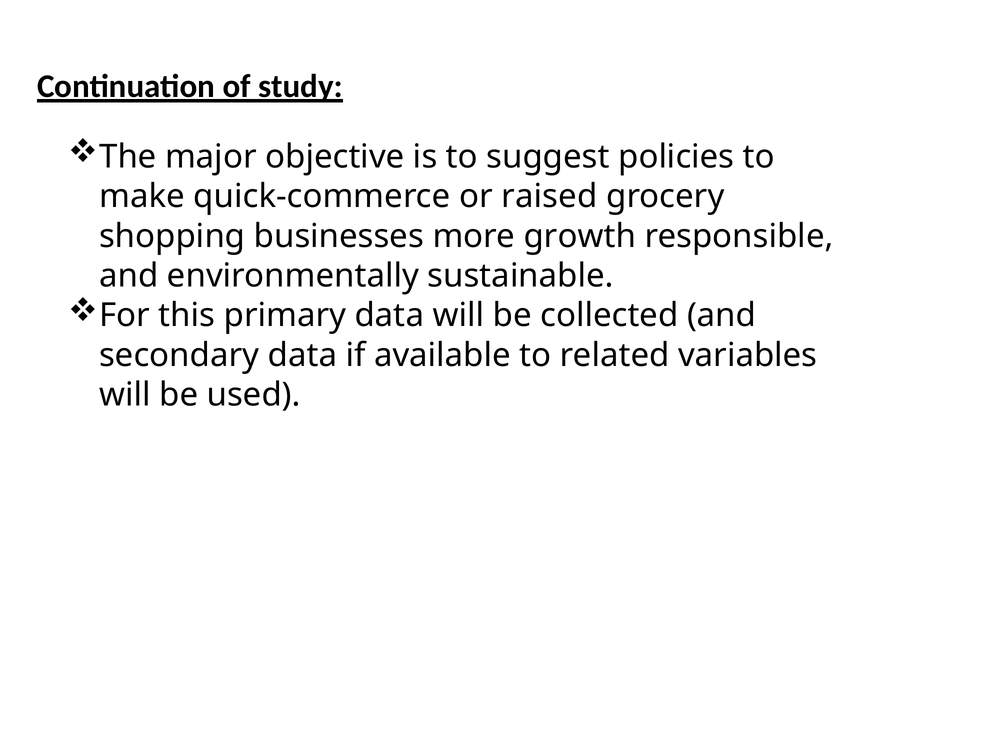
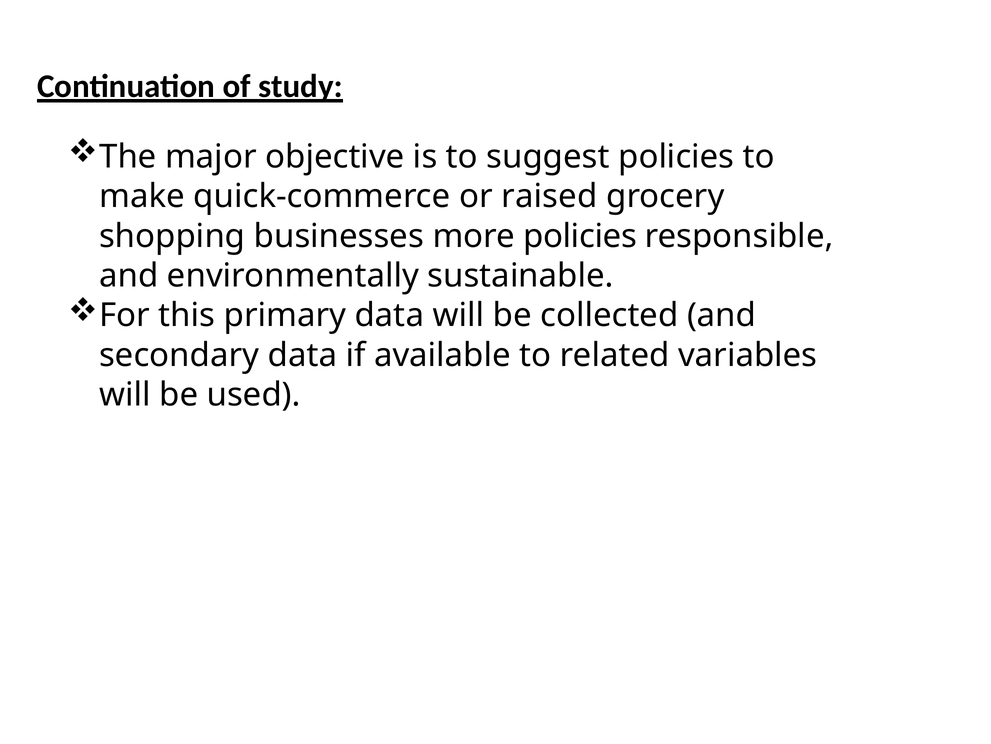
more growth: growth -> policies
